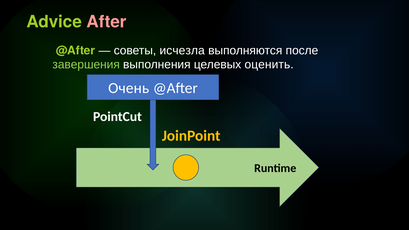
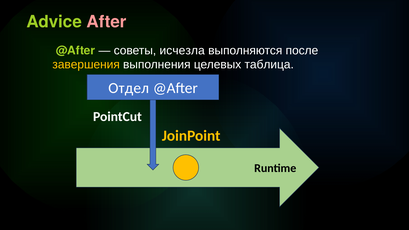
завершения colour: light green -> yellow
оценить: оценить -> таблица
Очень: Очень -> Отдел
